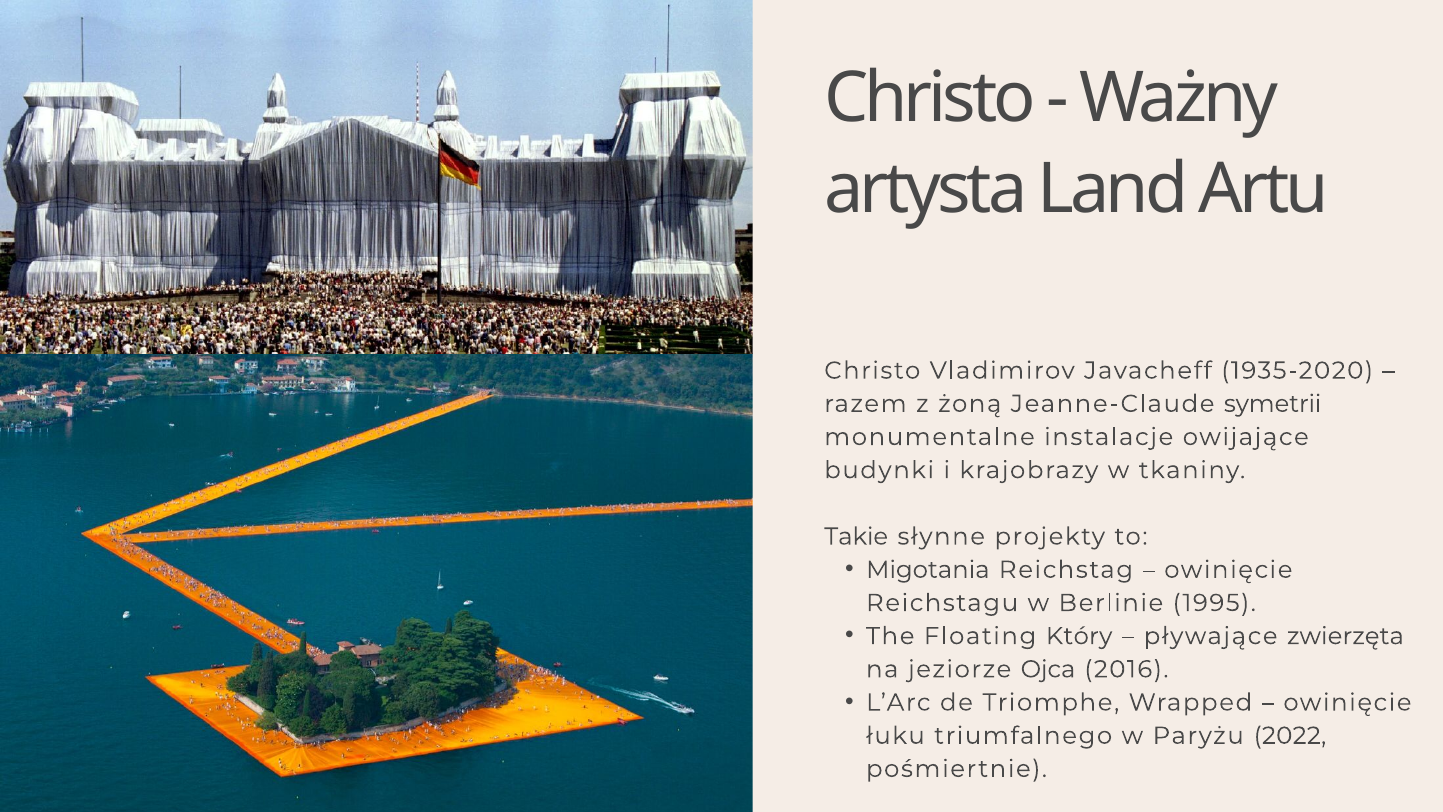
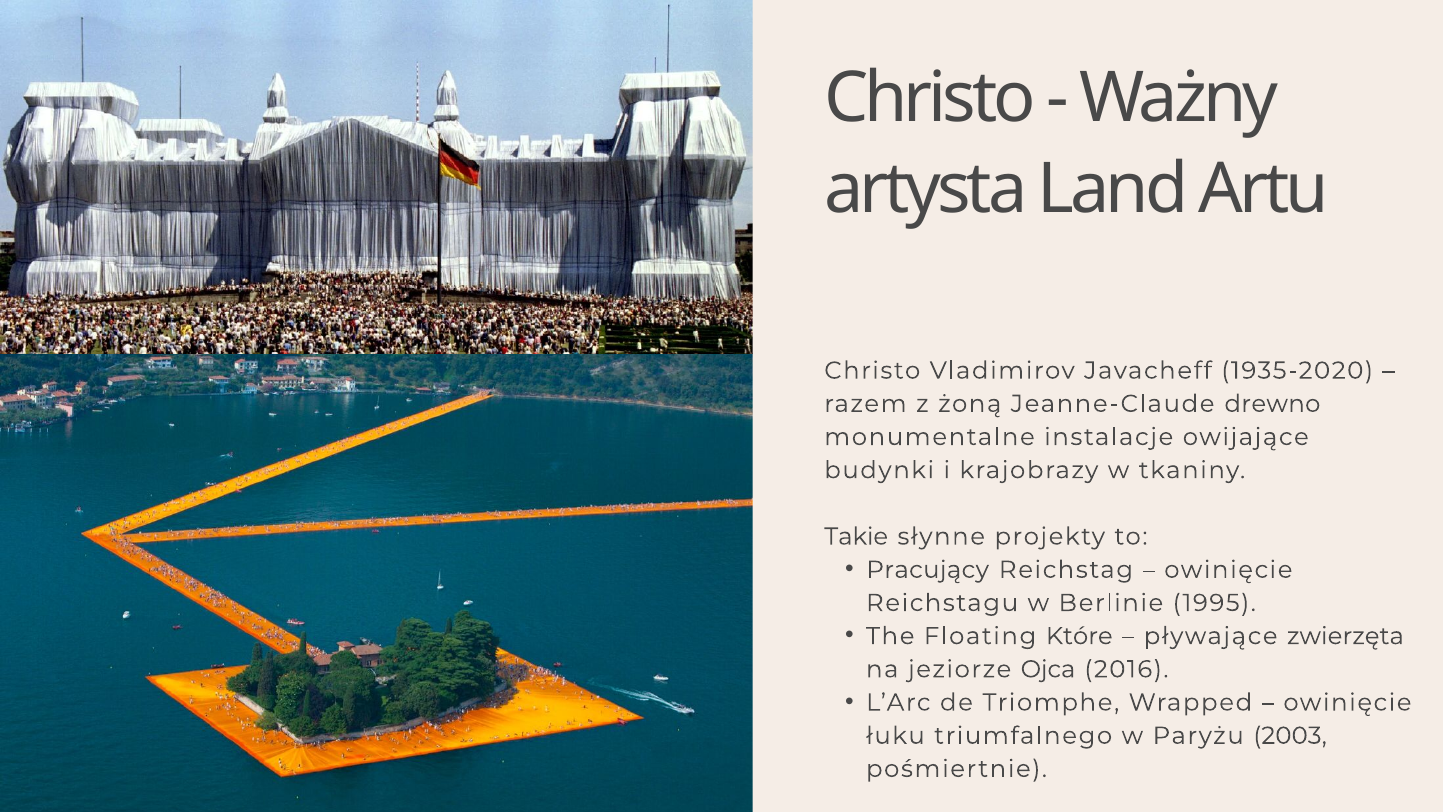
symetrii: symetrii -> drewno
Migotania: Migotania -> Pracujący
Który: Który -> Które
2022: 2022 -> 2003
